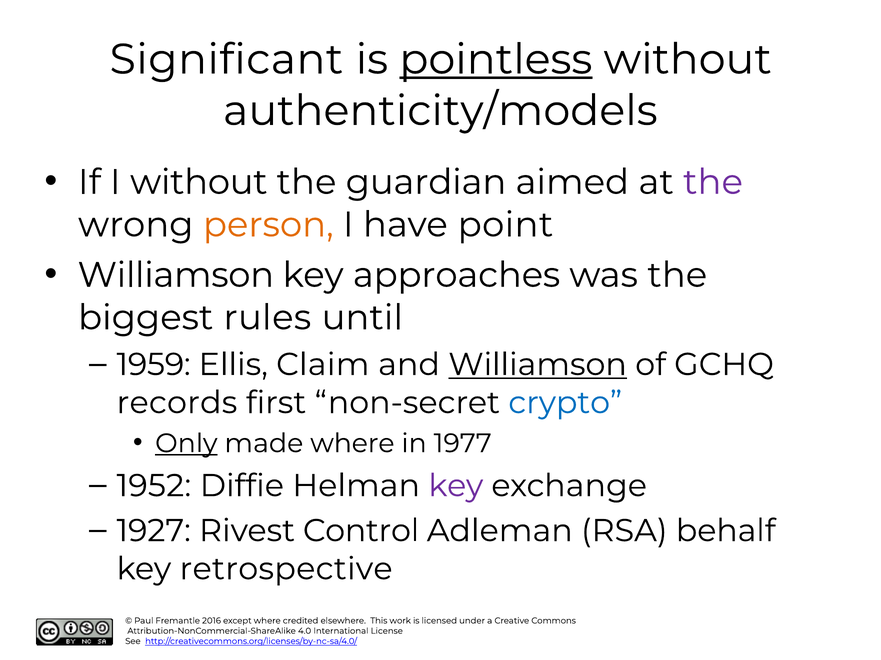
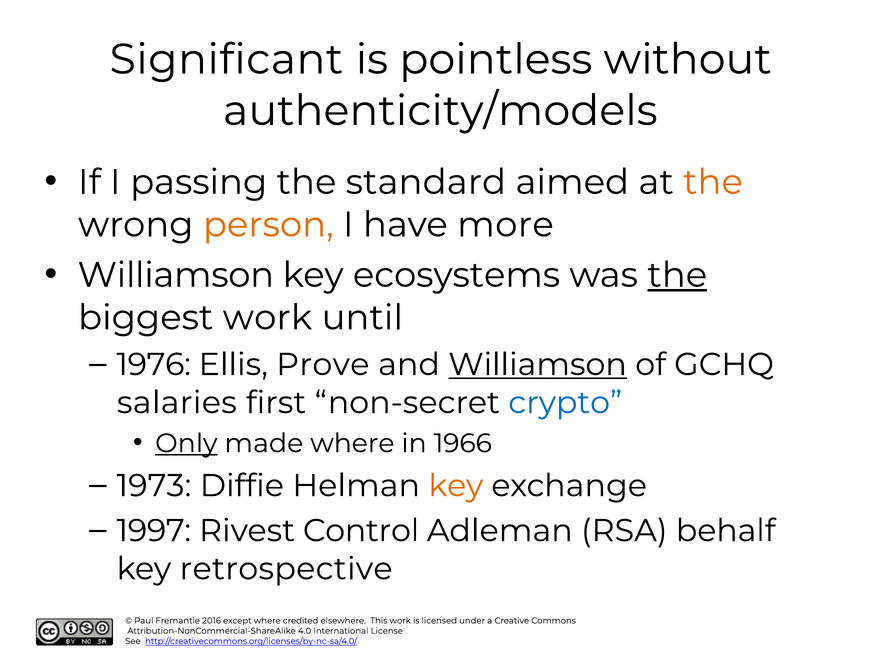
pointless underline: present -> none
I without: without -> passing
guardian: guardian -> standard
the at (713, 182) colour: purple -> orange
point: point -> more
approaches: approaches -> ecosystems
the at (677, 275) underline: none -> present
biggest rules: rules -> work
1959: 1959 -> 1976
Claim: Claim -> Prove
records: records -> salaries
1977: 1977 -> 1966
1952: 1952 -> 1973
key at (456, 486) colour: purple -> orange
1927: 1927 -> 1997
